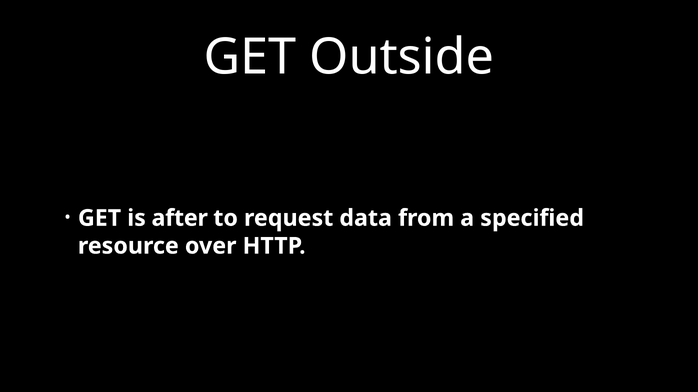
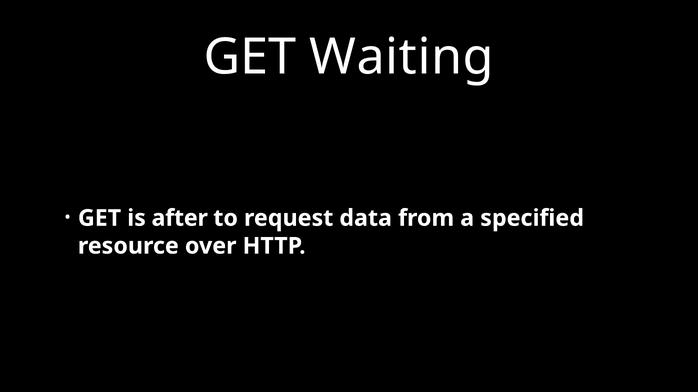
Outside: Outside -> Waiting
